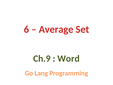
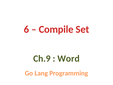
Average: Average -> Compile
